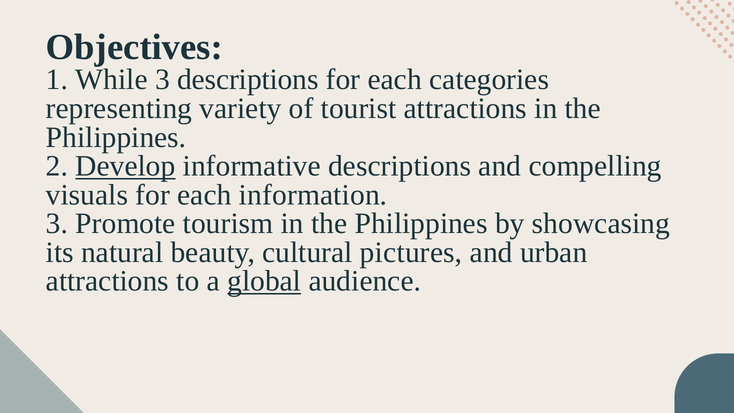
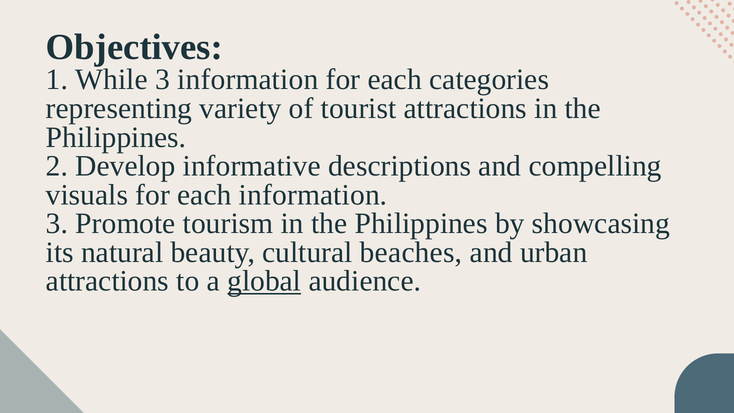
3 descriptions: descriptions -> information
Develop underline: present -> none
pictures: pictures -> beaches
